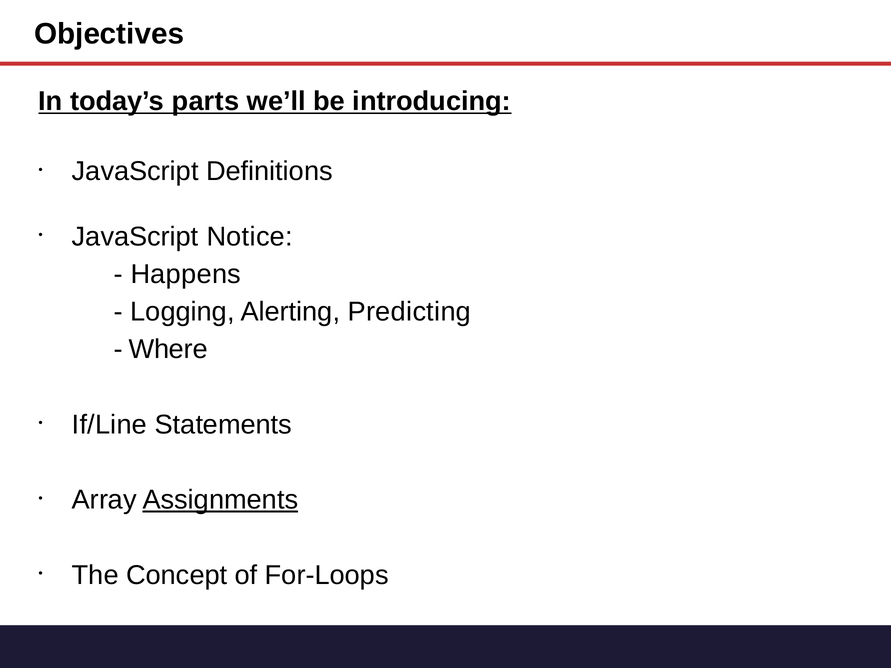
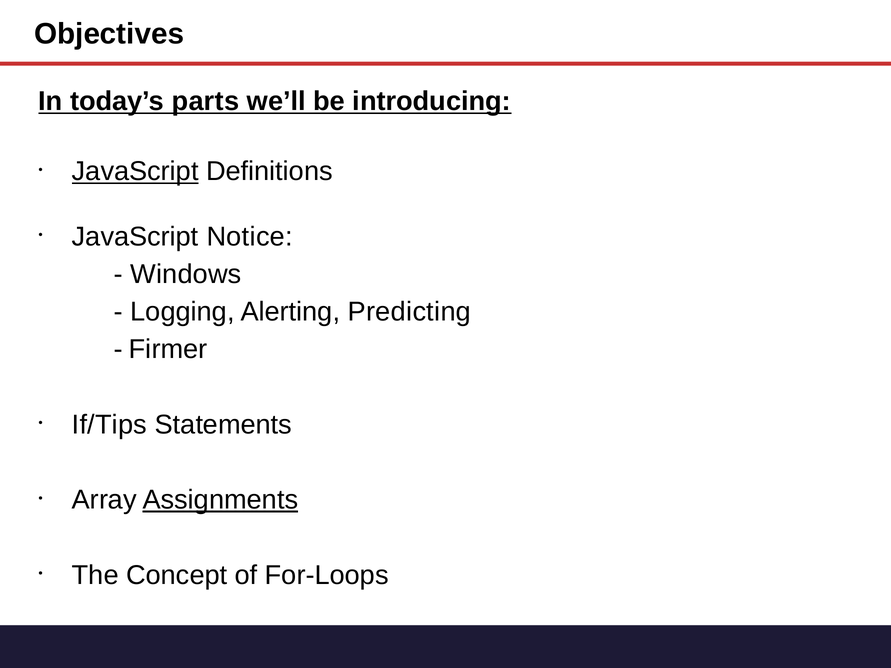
JavaScript at (135, 171) underline: none -> present
Happens: Happens -> Windows
Where: Where -> Firmer
If/Line: If/Line -> If/Tips
